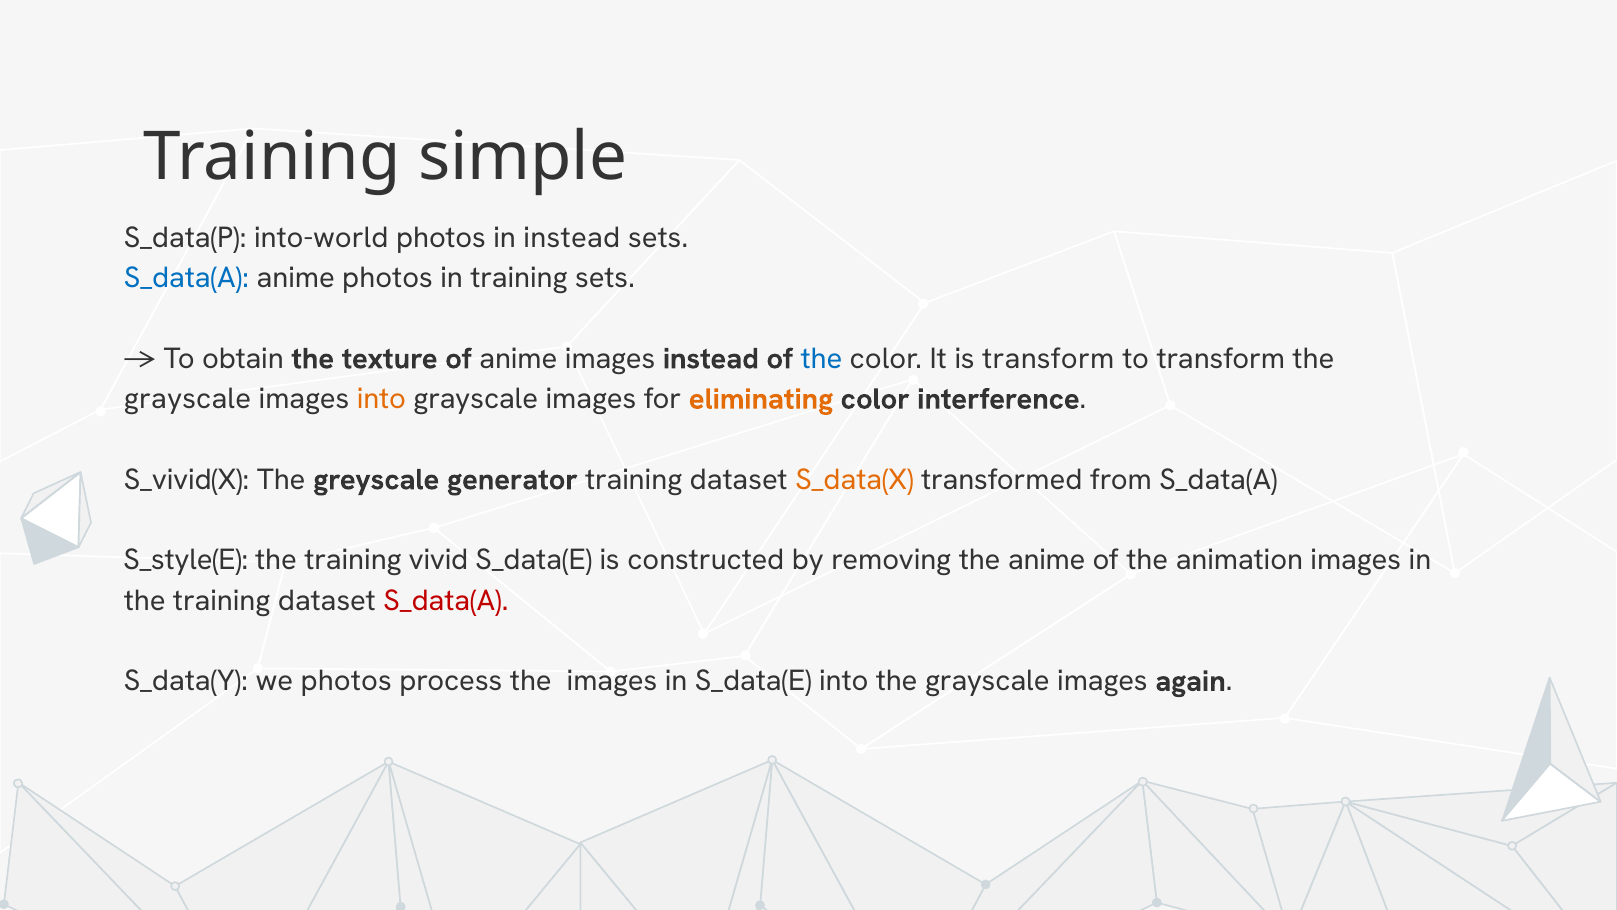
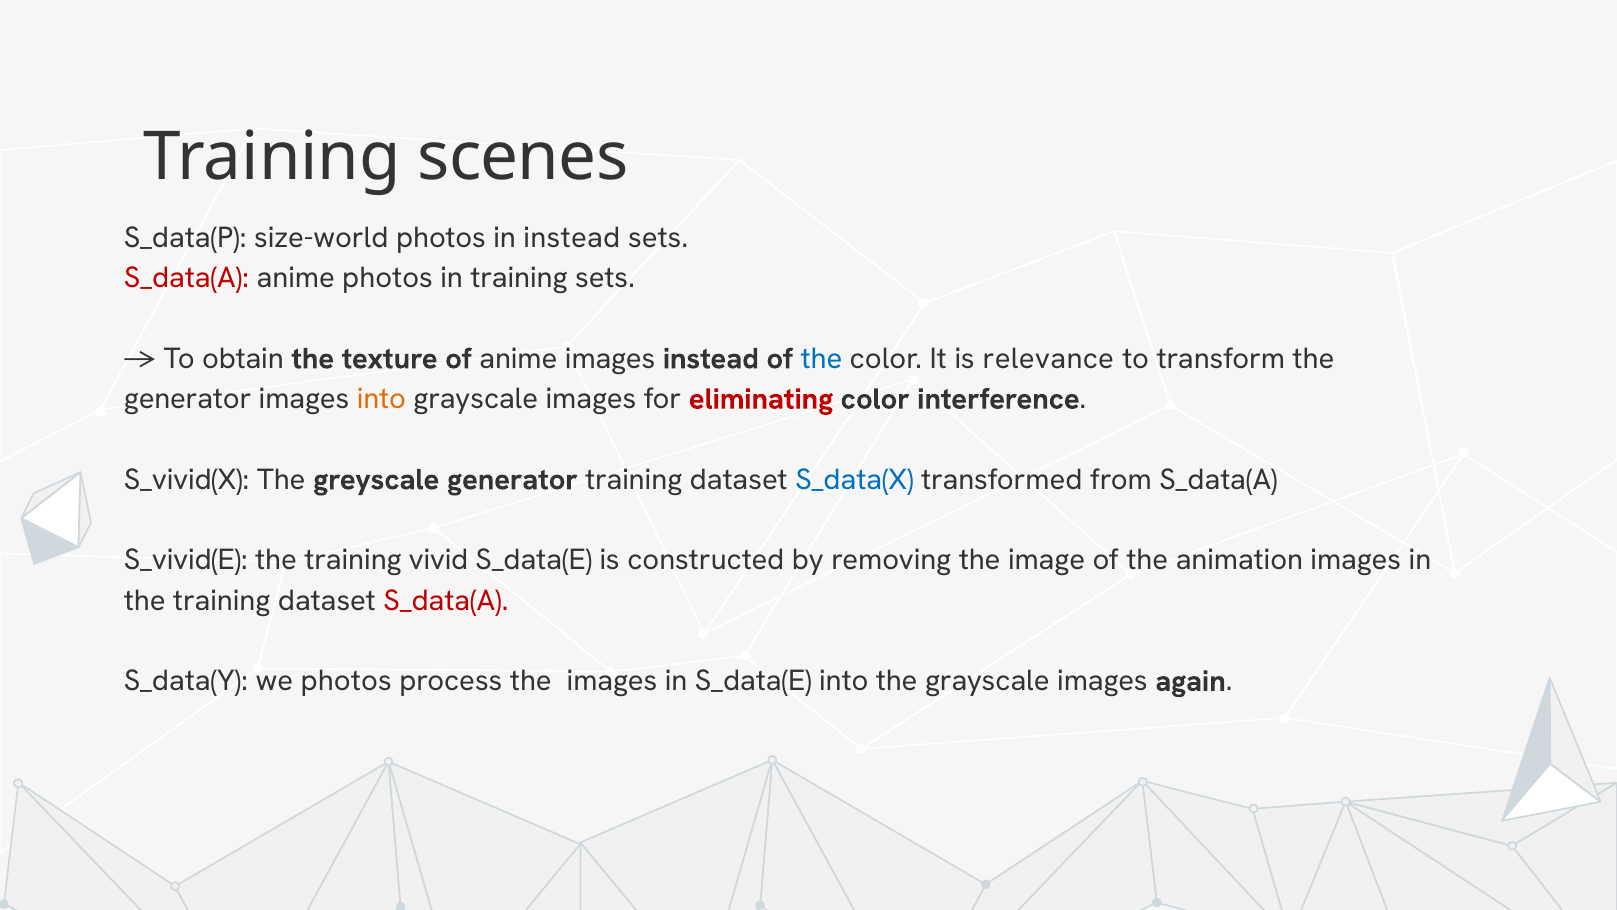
simple: simple -> scenes
into-world: into-world -> size-world
S_data(A at (187, 278) colour: blue -> red
is transform: transform -> relevance
grayscale at (188, 399): grayscale -> generator
eliminating colour: orange -> red
S_data(X colour: orange -> blue
S_style(E: S_style(E -> S_vivid(E
the anime: anime -> image
